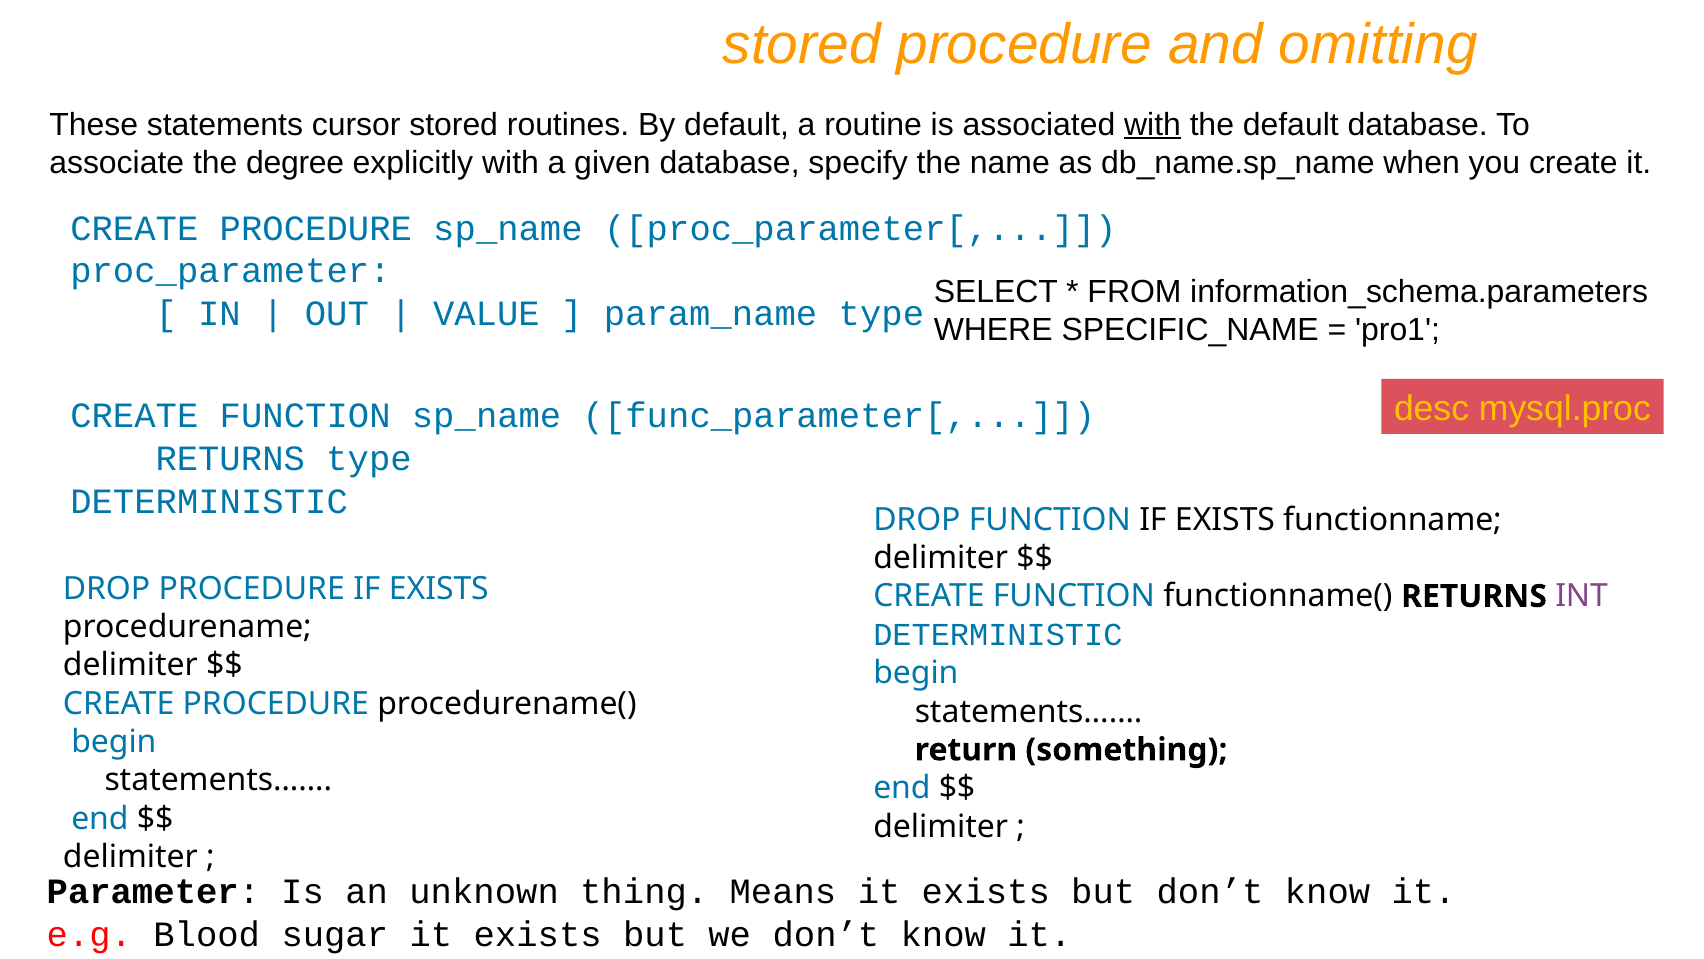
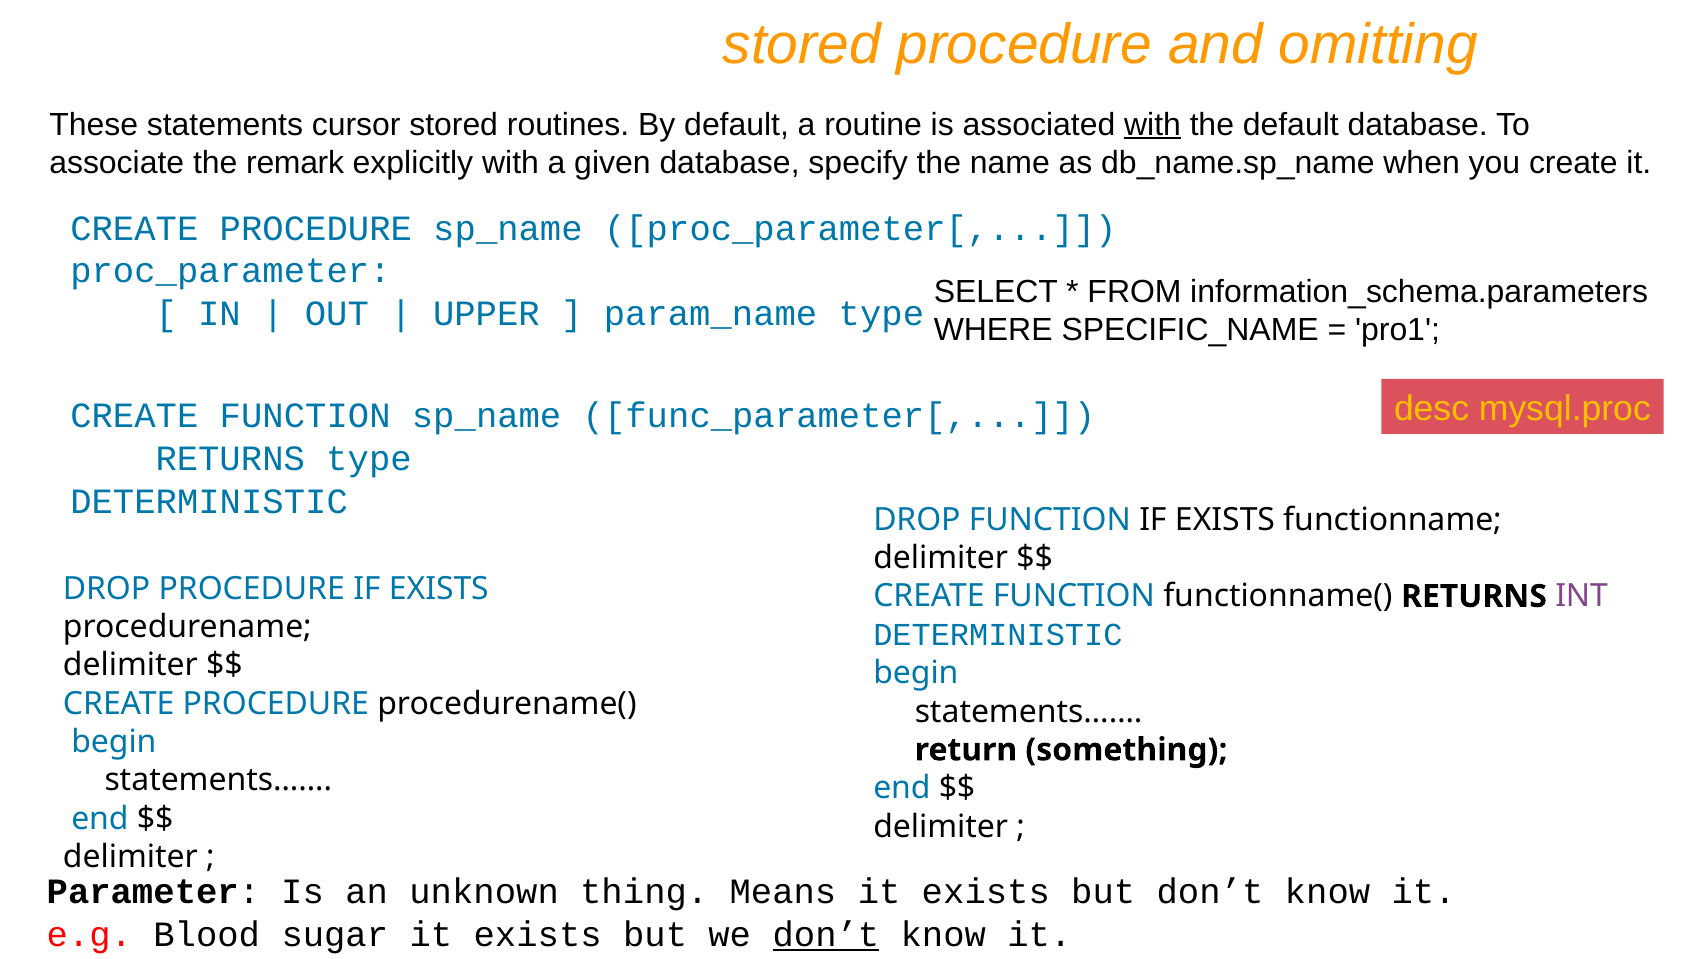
degree: degree -> remark
VALUE: VALUE -> UPPER
don’t at (826, 934) underline: none -> present
